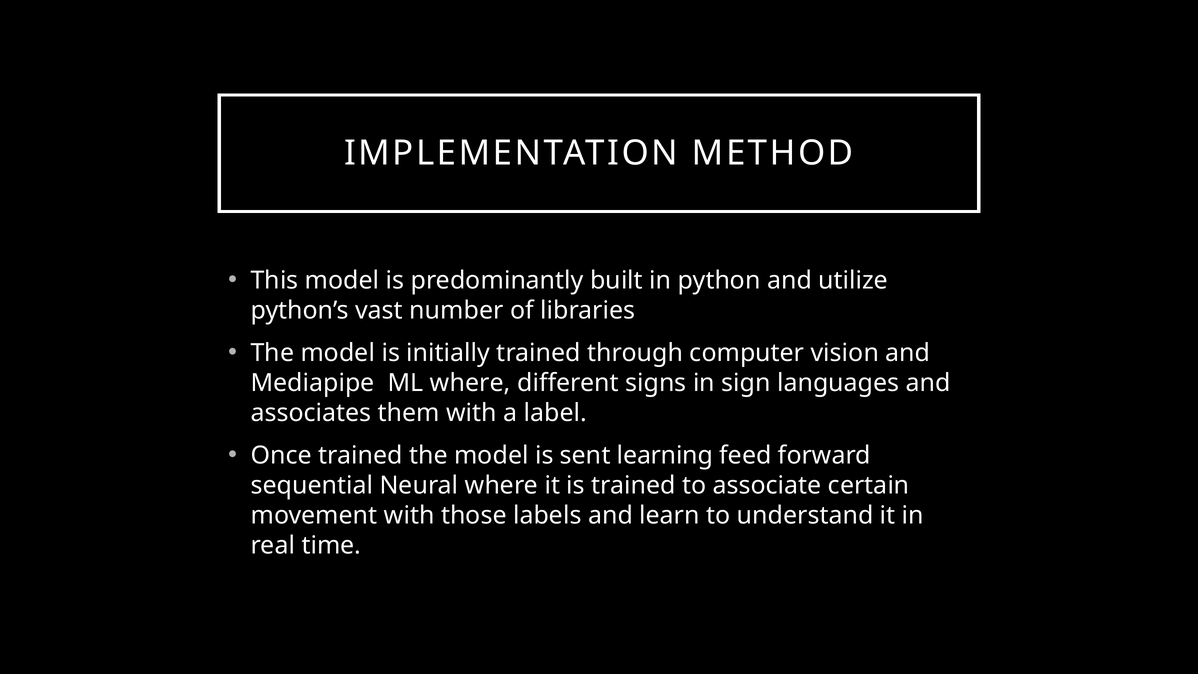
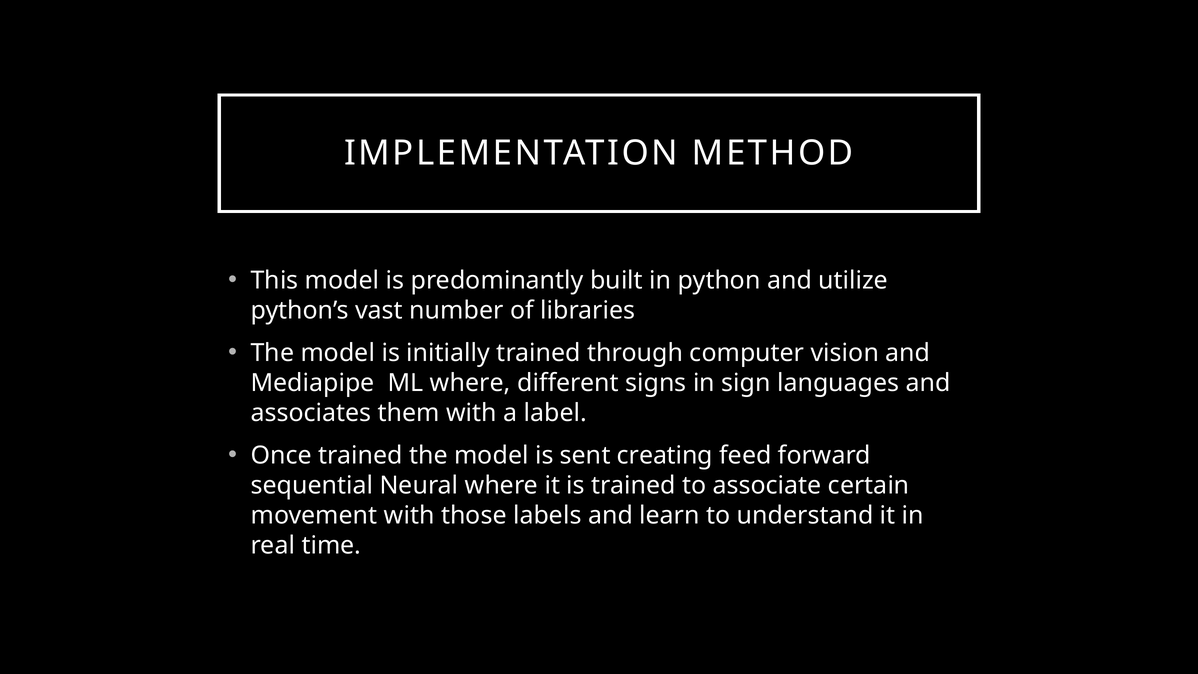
learning: learning -> creating
